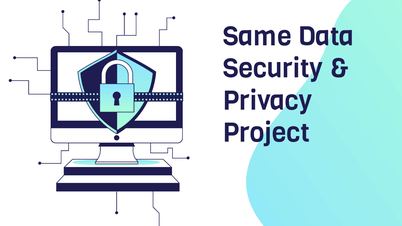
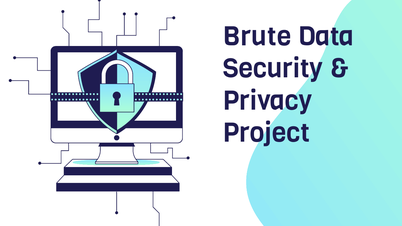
Same: Same -> Brute
